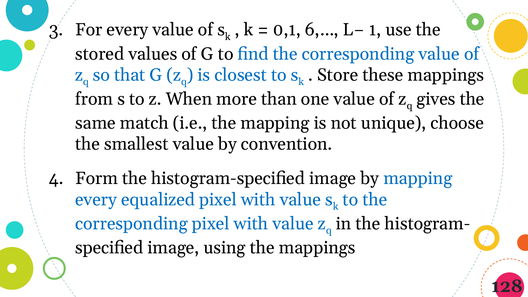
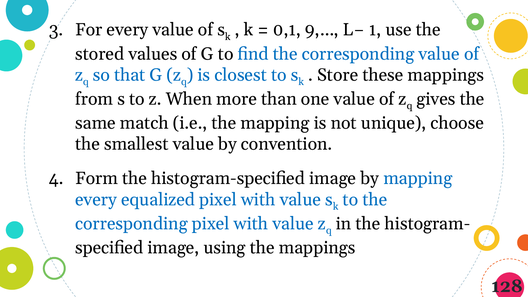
6,…: 6,… -> 9,…
